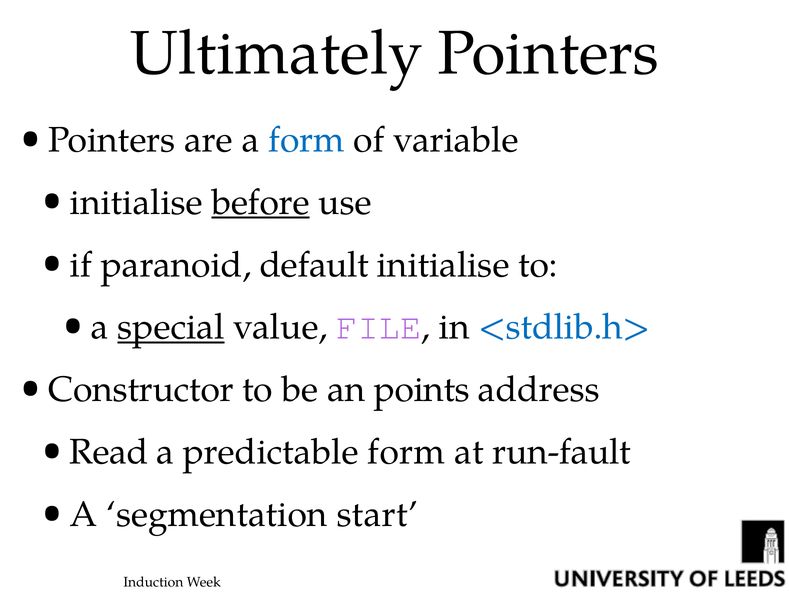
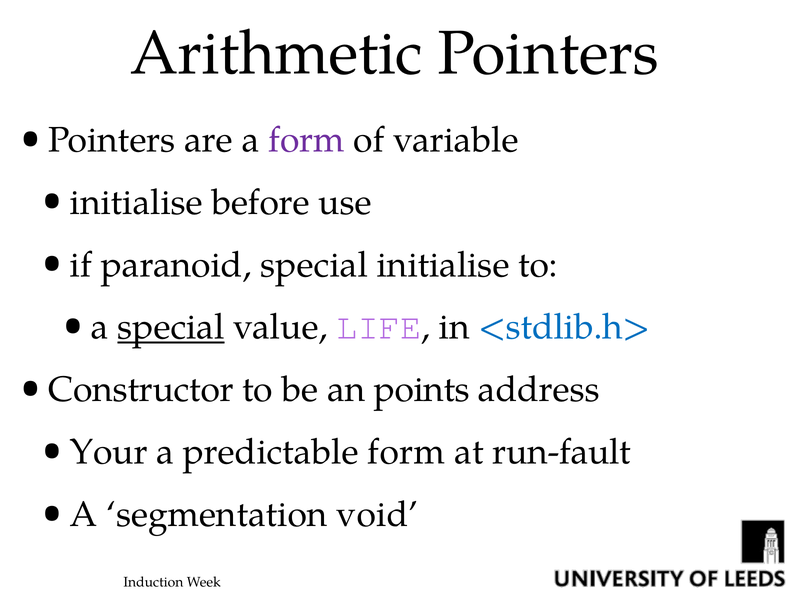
Ultimately: Ultimately -> Arithmetic
form at (306, 140) colour: blue -> purple
before underline: present -> none
paranoid default: default -> special
FILE: FILE -> LIFE
Read: Read -> Your
start: start -> void
